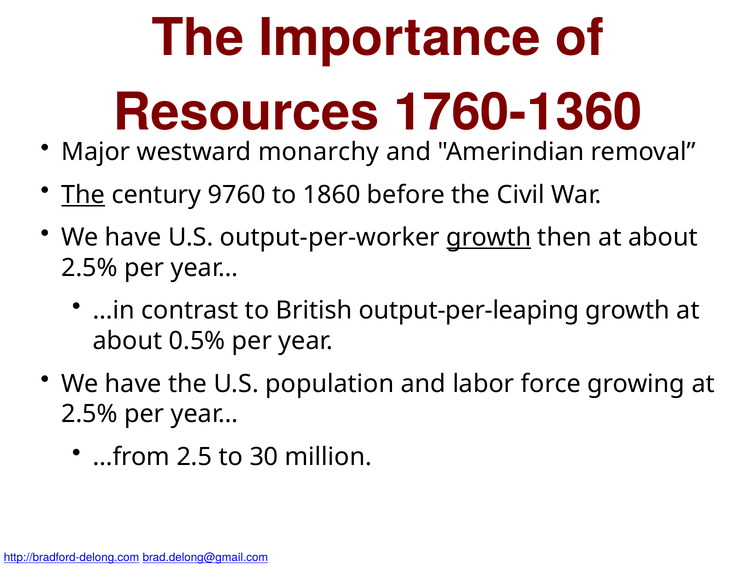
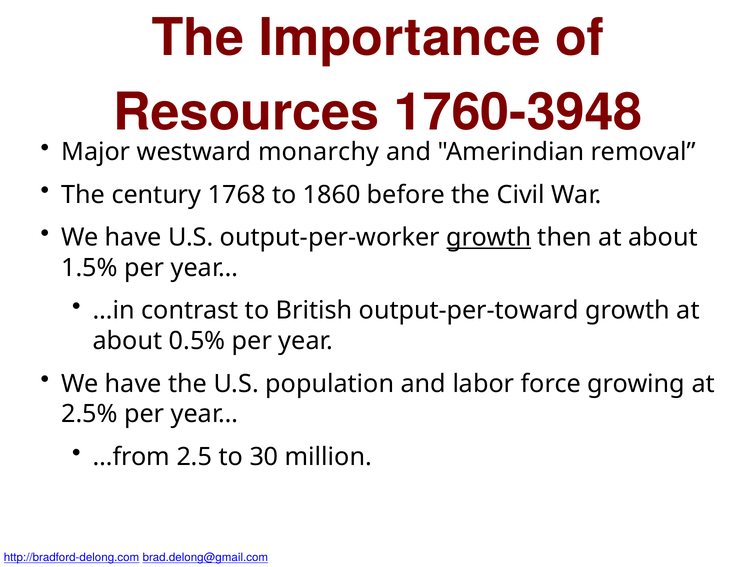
1760-1360: 1760-1360 -> 1760-3948
The at (83, 195) underline: present -> none
9760: 9760 -> 1768
2.5% at (89, 268): 2.5% -> 1.5%
output-per-leaping: output-per-leaping -> output-per-toward
